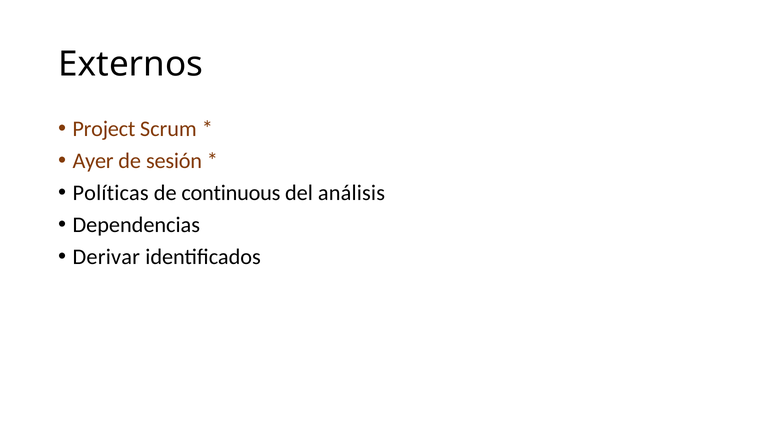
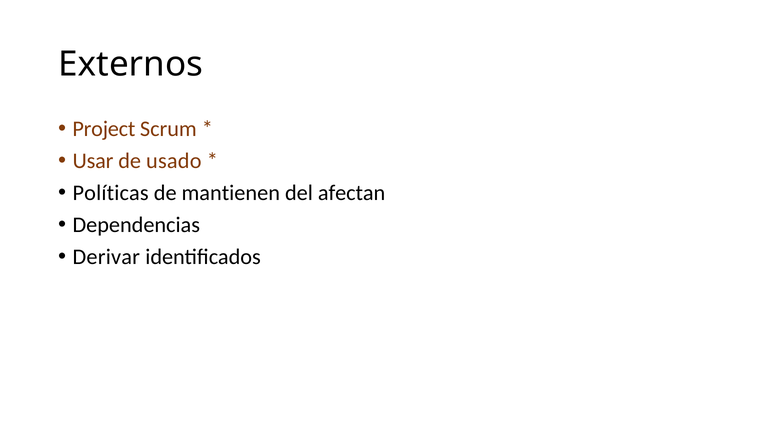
Ayer: Ayer -> Usar
sesión: sesión -> usado
continuous: continuous -> mantienen
análisis: análisis -> afectan
